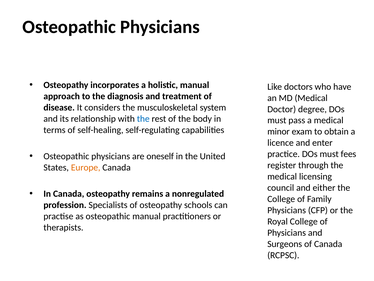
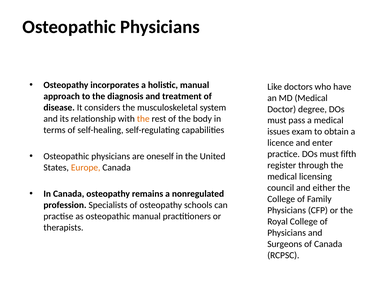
the at (143, 119) colour: blue -> orange
minor: minor -> issues
fees: fees -> fifth
